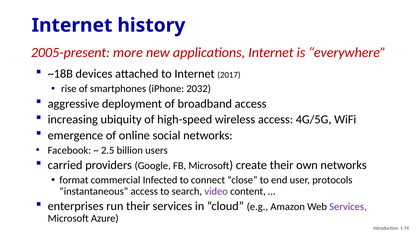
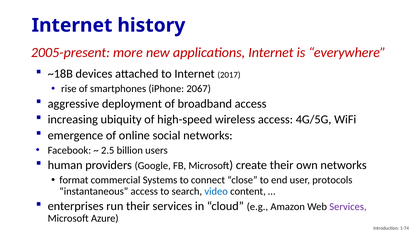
2032: 2032 -> 2067
carried: carried -> human
Infected: Infected -> Systems
video colour: purple -> blue
